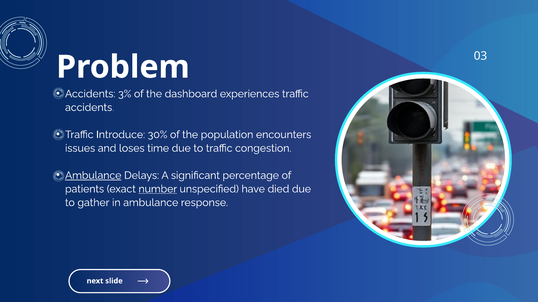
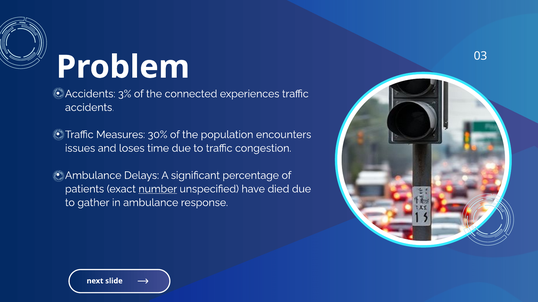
dashboard: dashboard -> connected
Introduce: Introduce -> Measures
Ambulance at (93, 176) underline: present -> none
